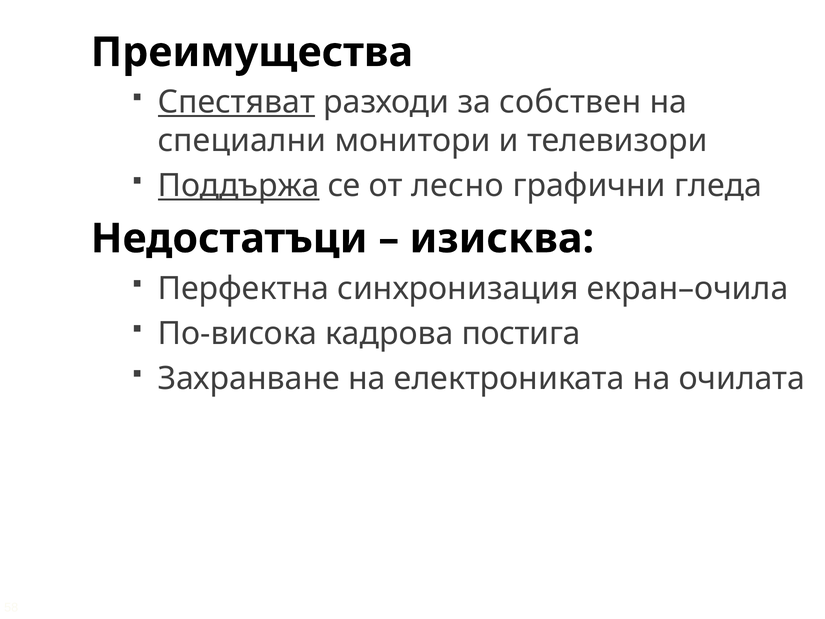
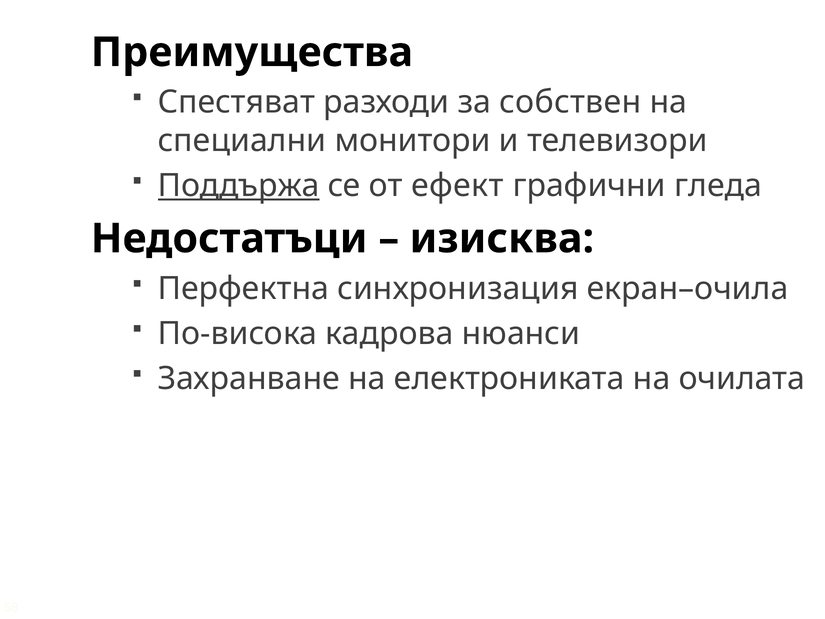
Спестяват underline: present -> none
лесно: лесно -> ефект
постига: постига -> нюанси
